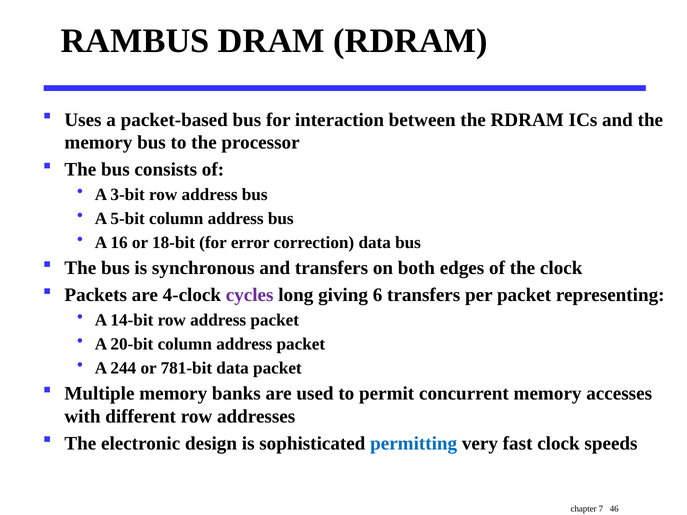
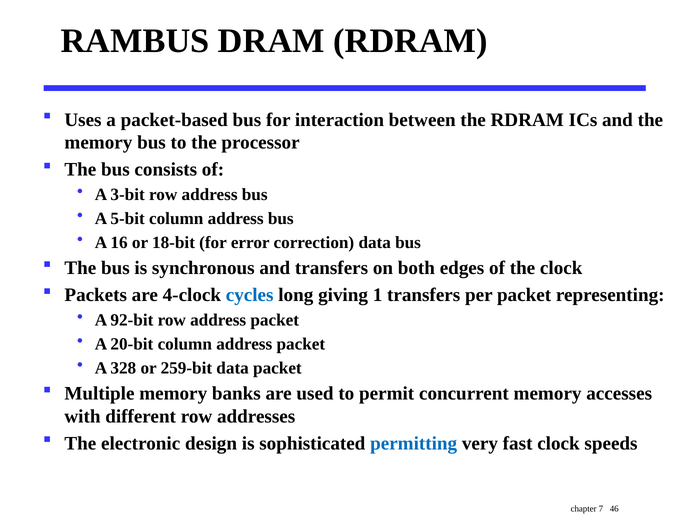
cycles colour: purple -> blue
6: 6 -> 1
14-bit: 14-bit -> 92-bit
244: 244 -> 328
781-bit: 781-bit -> 259-bit
